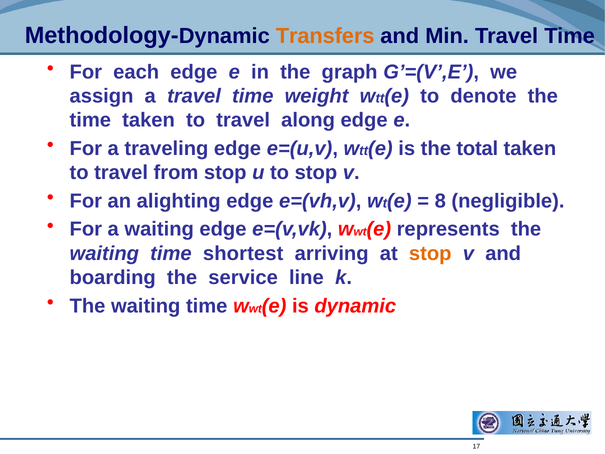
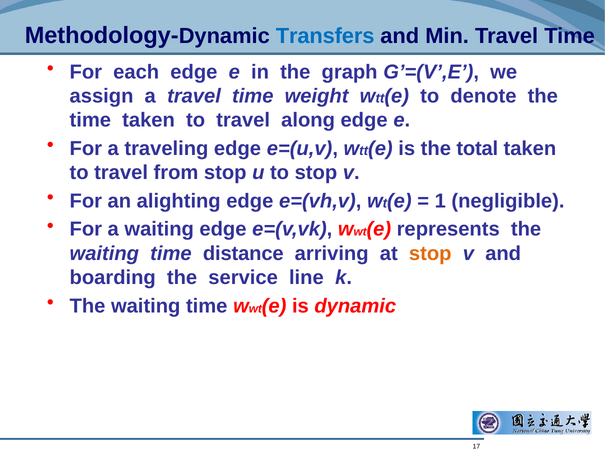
Transfers colour: orange -> blue
8: 8 -> 1
shortest: shortest -> distance
